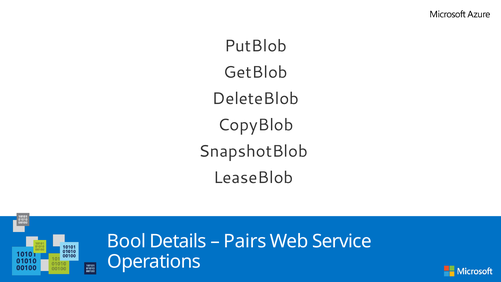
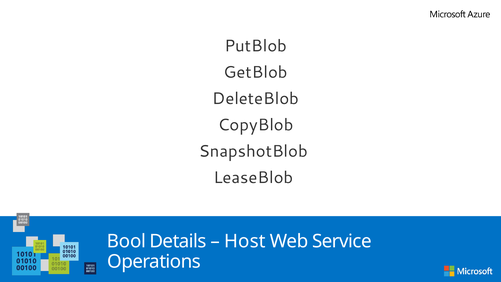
Pairs: Pairs -> Host
